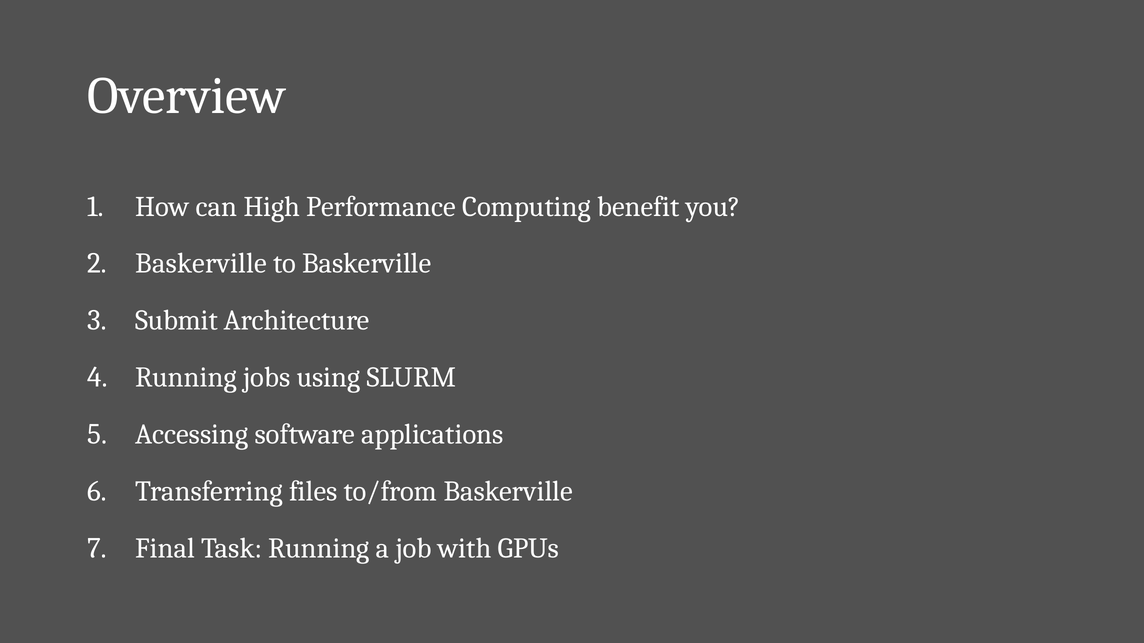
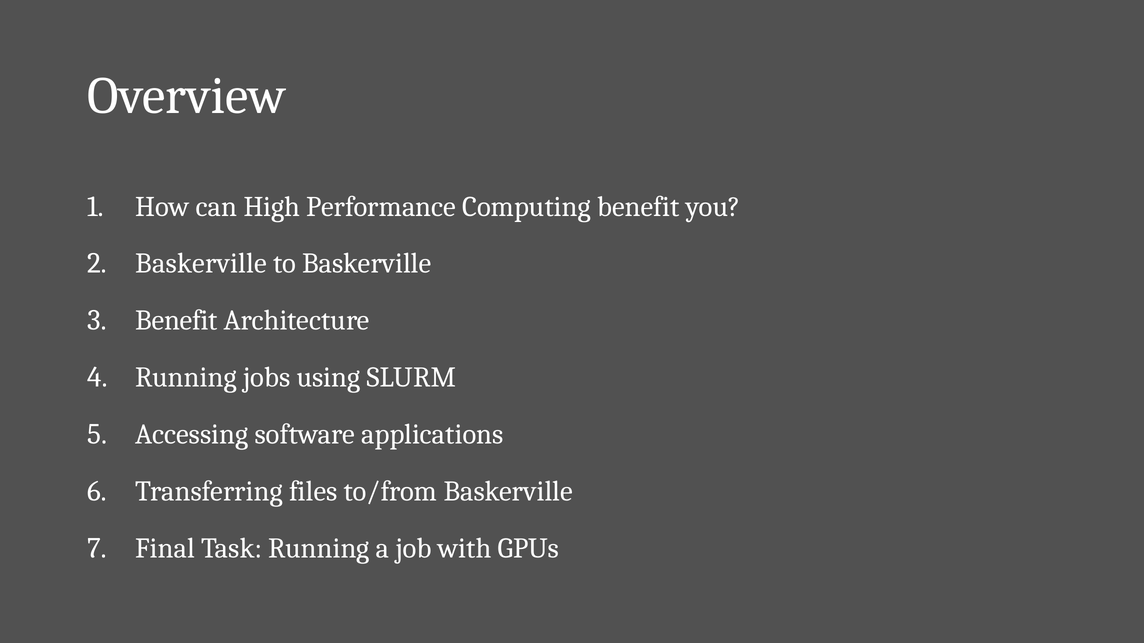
Submit at (177, 321): Submit -> Benefit
